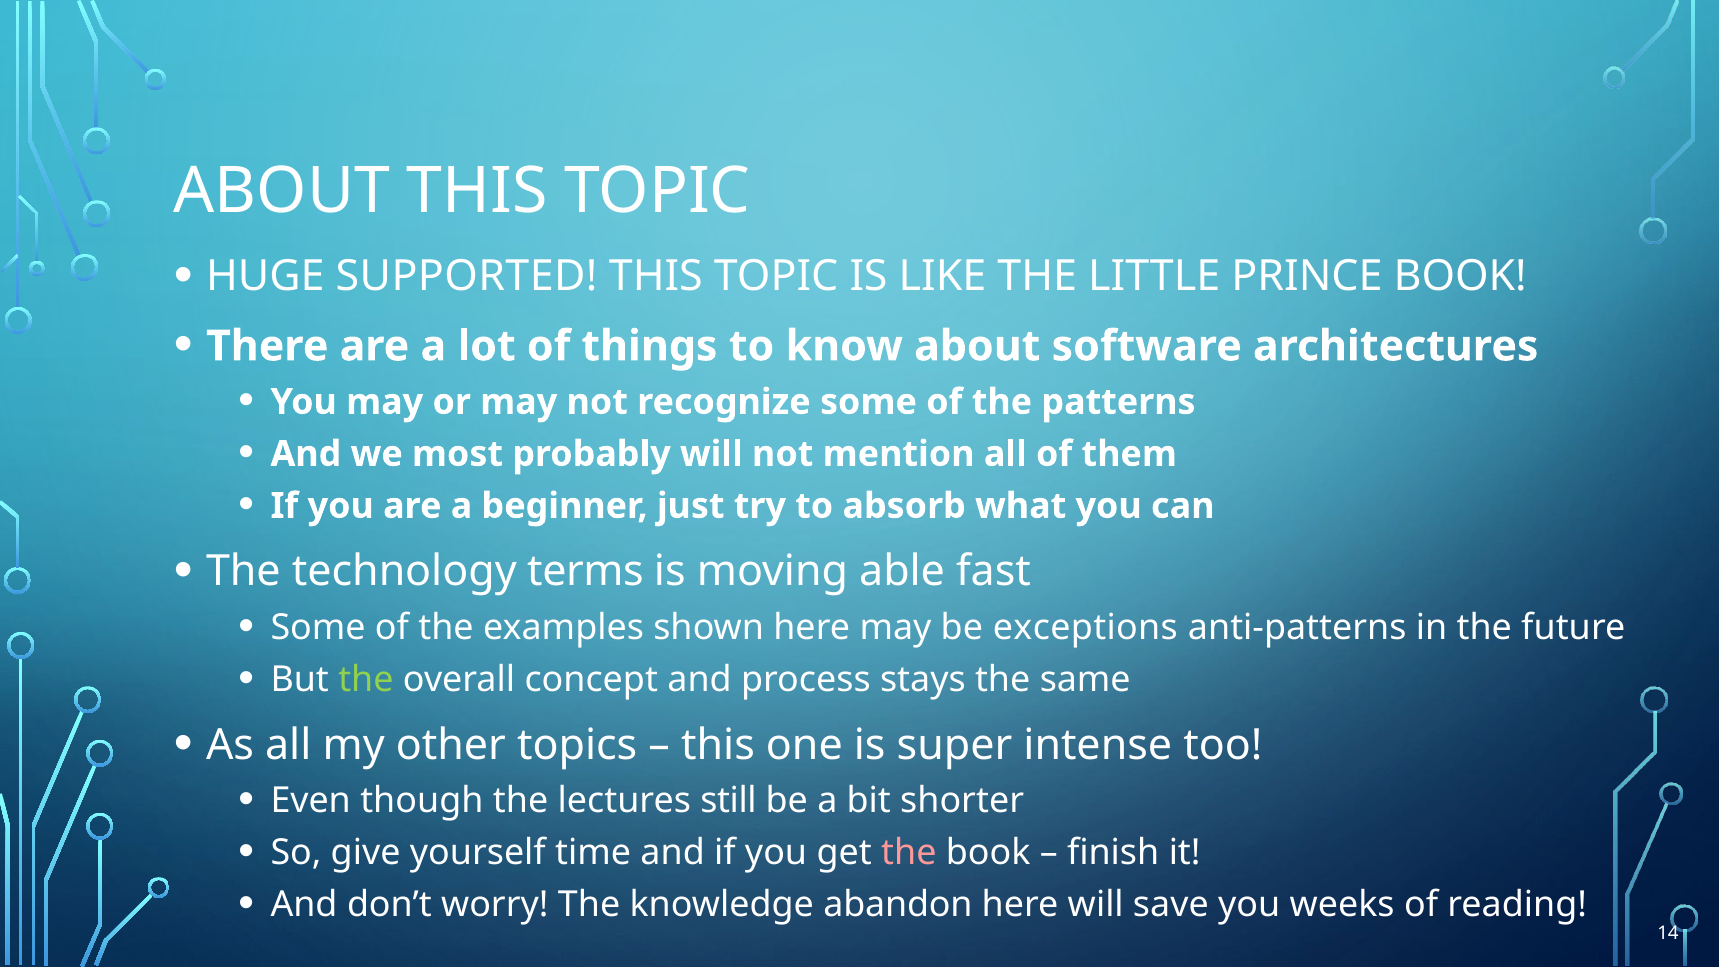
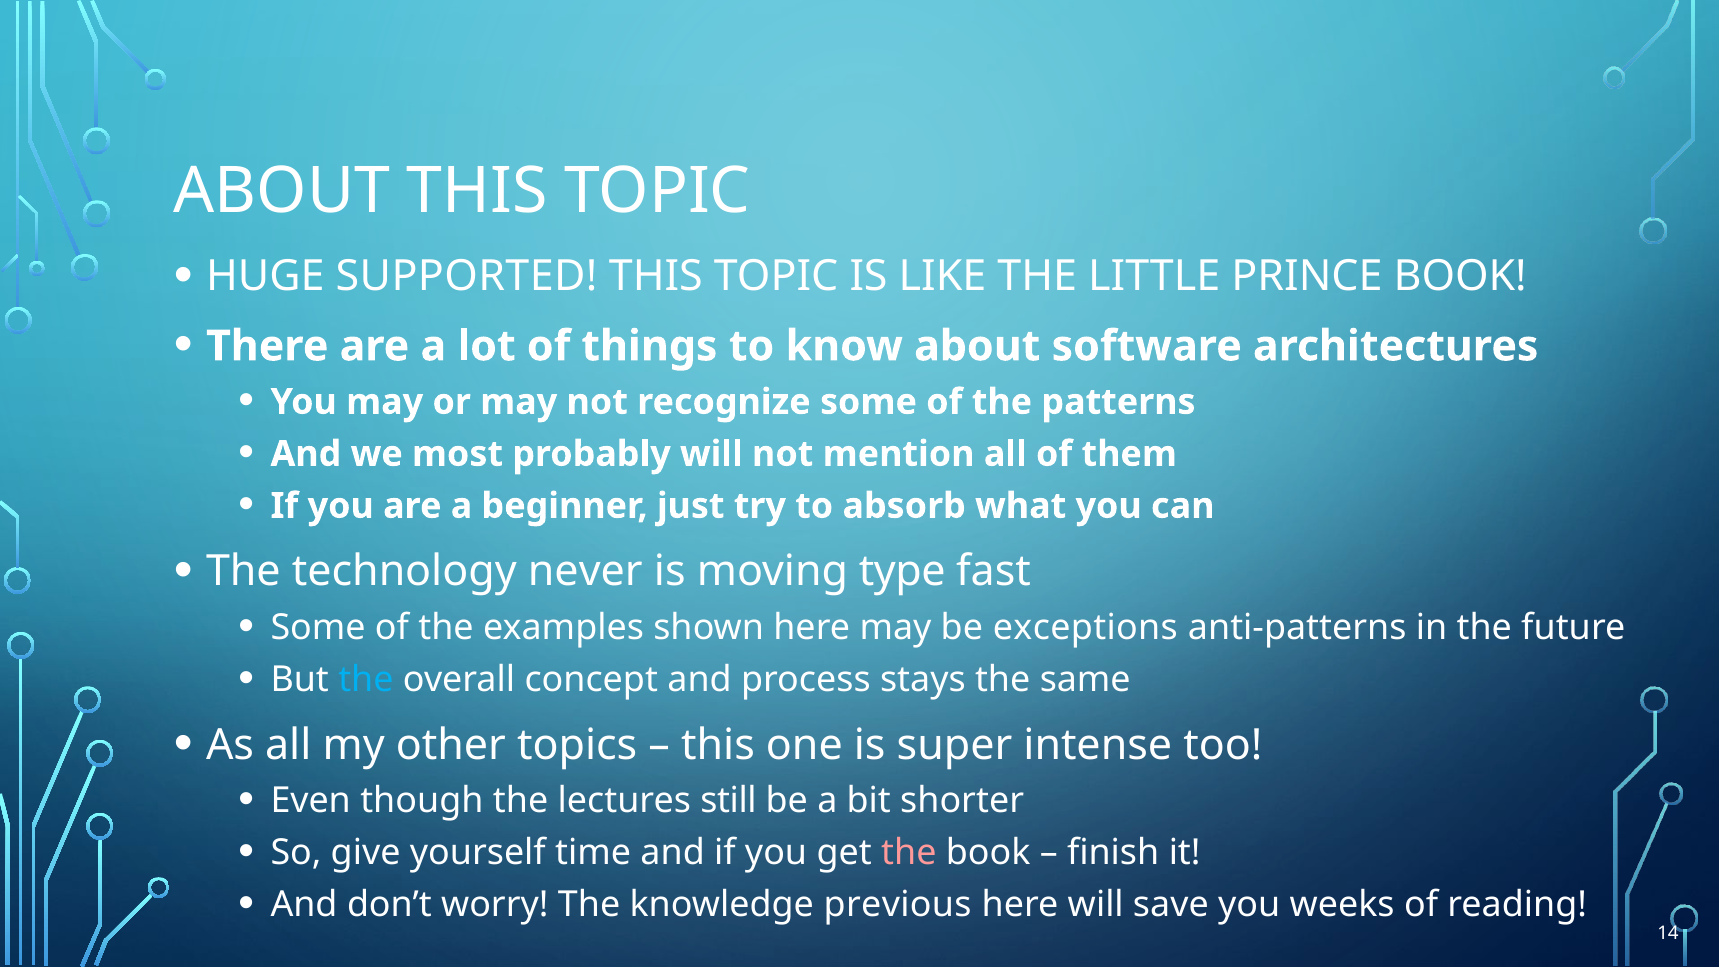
terms: terms -> never
able: able -> type
the at (366, 679) colour: light green -> light blue
abandon: abandon -> previous
